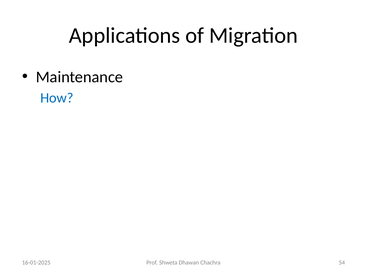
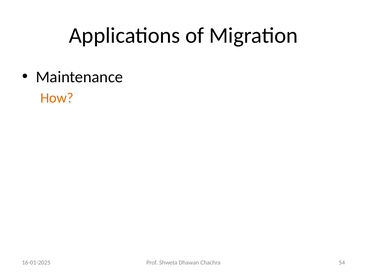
How colour: blue -> orange
